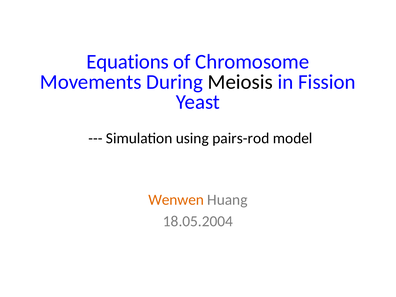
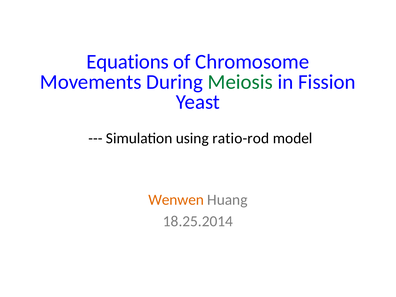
Meiosis colour: black -> green
pairs-rod: pairs-rod -> ratio-rod
18.05.2004: 18.05.2004 -> 18.25.2014
